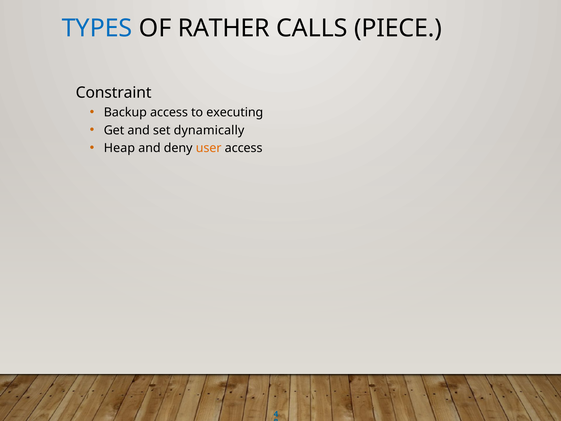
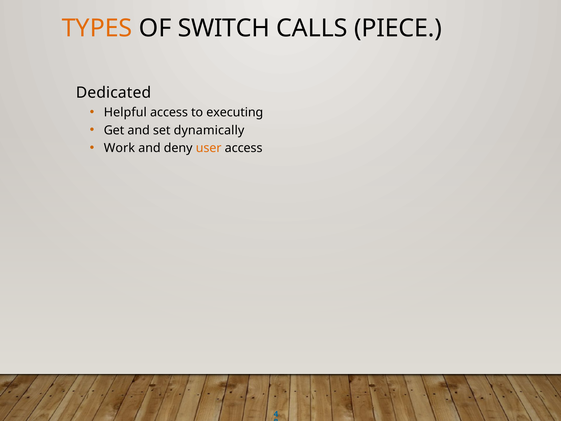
TYPES colour: blue -> orange
RATHER: RATHER -> SWITCH
Constraint: Constraint -> Dedicated
Backup: Backup -> Helpful
Heap: Heap -> Work
